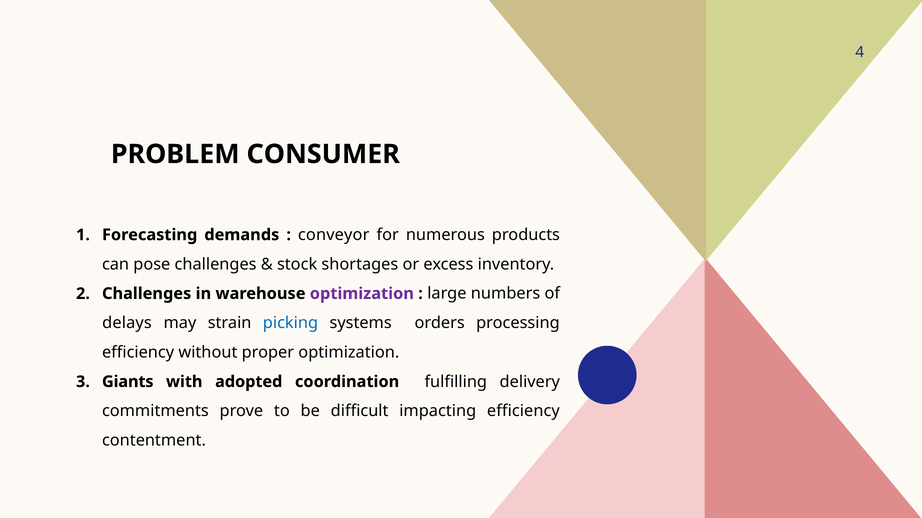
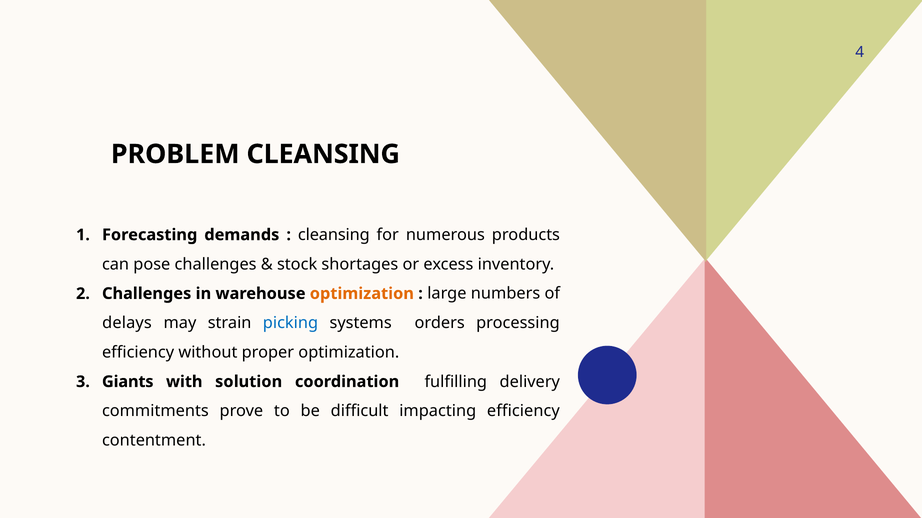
PROBLEM CONSUMER: CONSUMER -> CLEANSING
conveyor at (334, 235): conveyor -> cleansing
optimization at (362, 294) colour: purple -> orange
adopted: adopted -> solution
